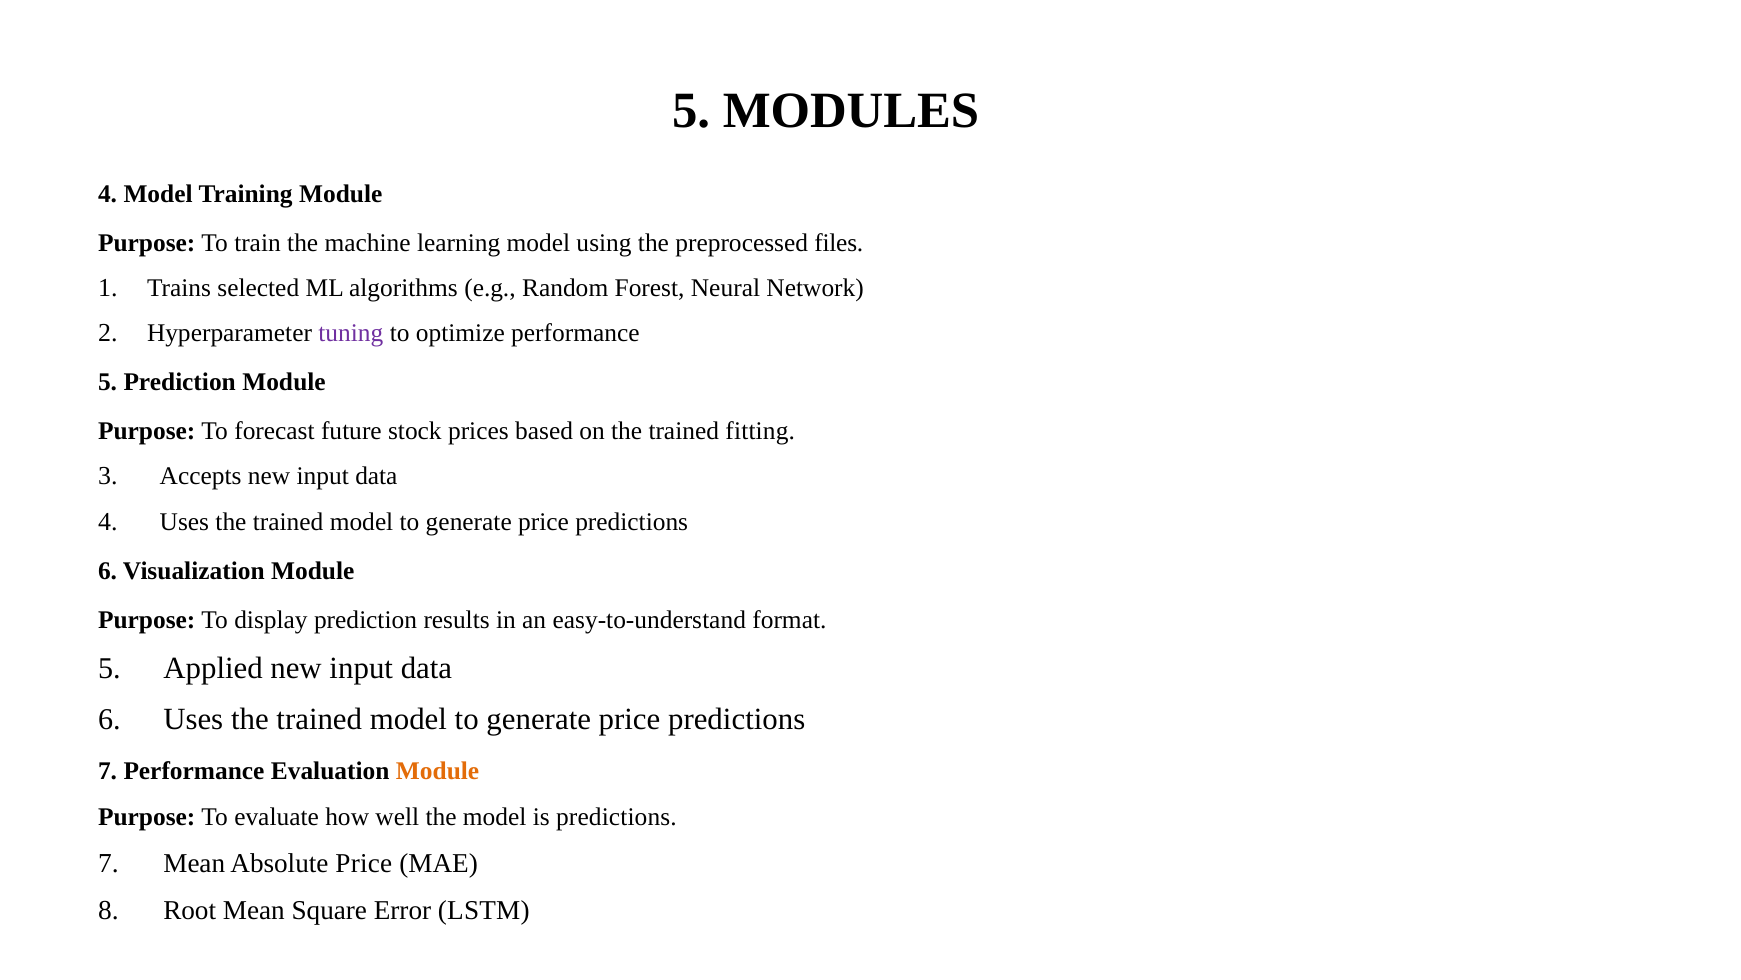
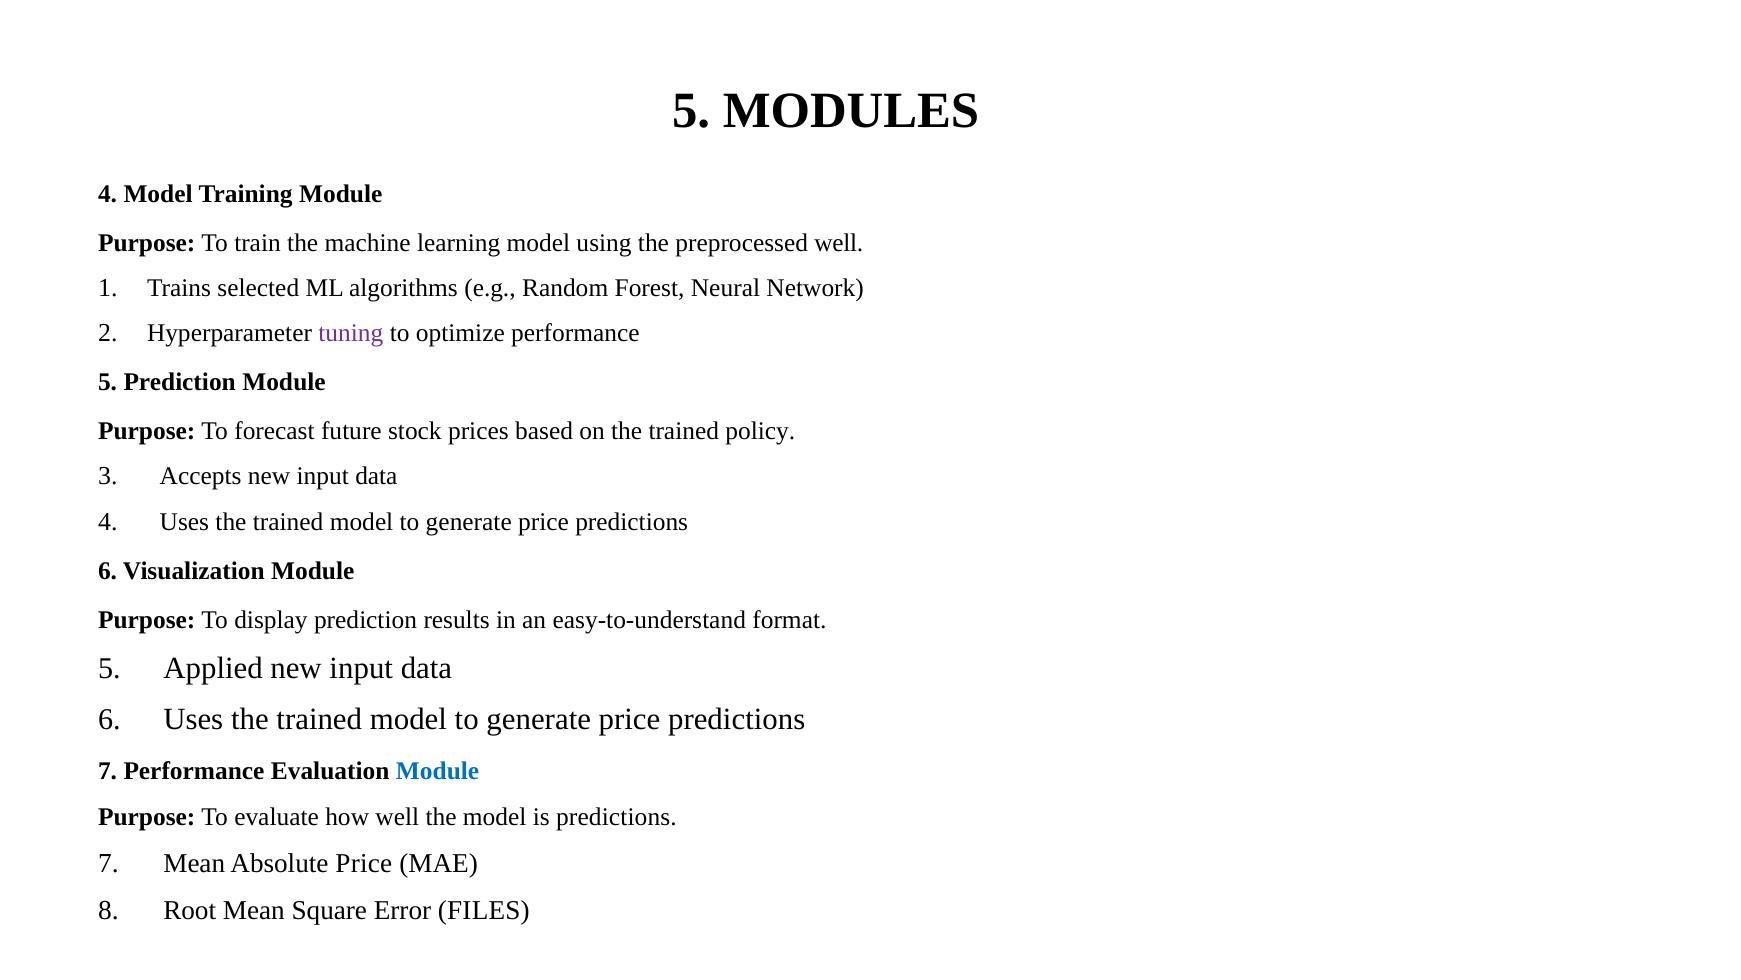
preprocessed files: files -> well
fitting: fitting -> policy
Module at (438, 771) colour: orange -> blue
LSTM: LSTM -> FILES
